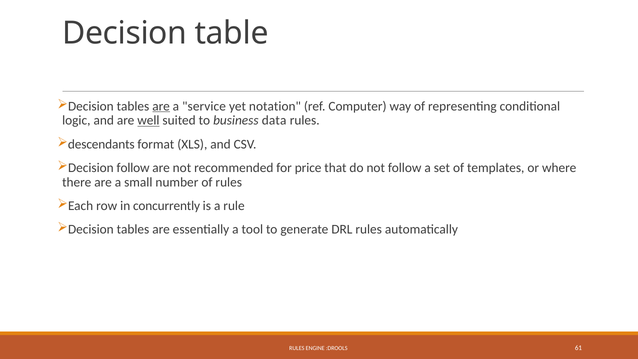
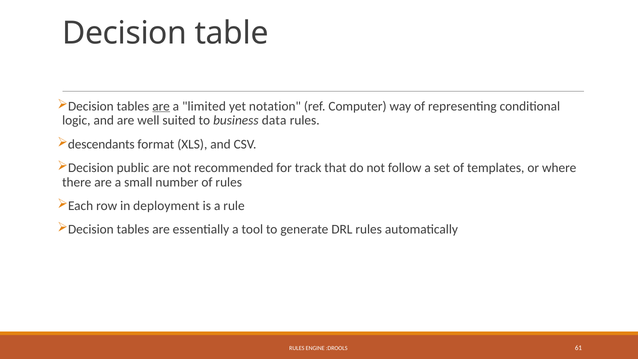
service: service -> limited
well underline: present -> none
Decision follow: follow -> public
price: price -> track
concurrently: concurrently -> deployment
